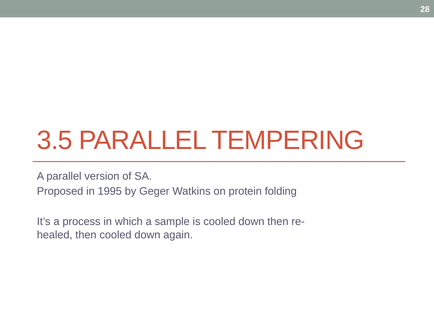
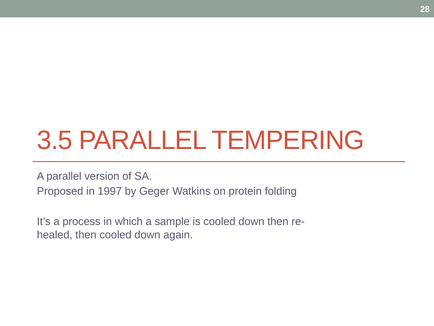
1995: 1995 -> 1997
